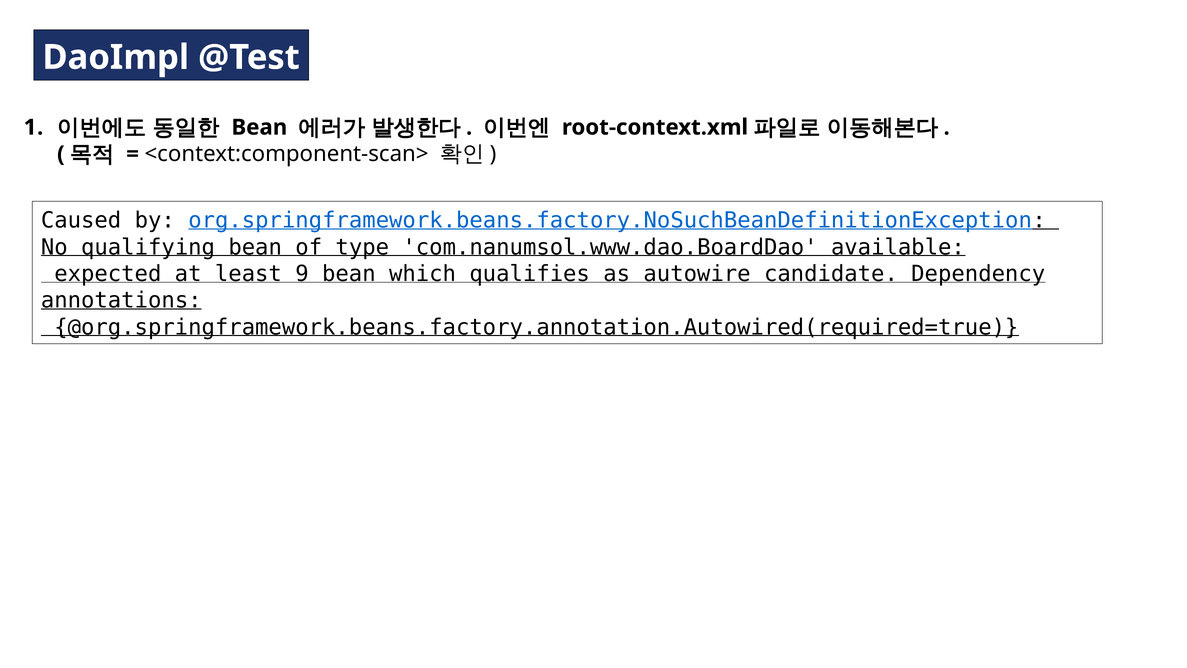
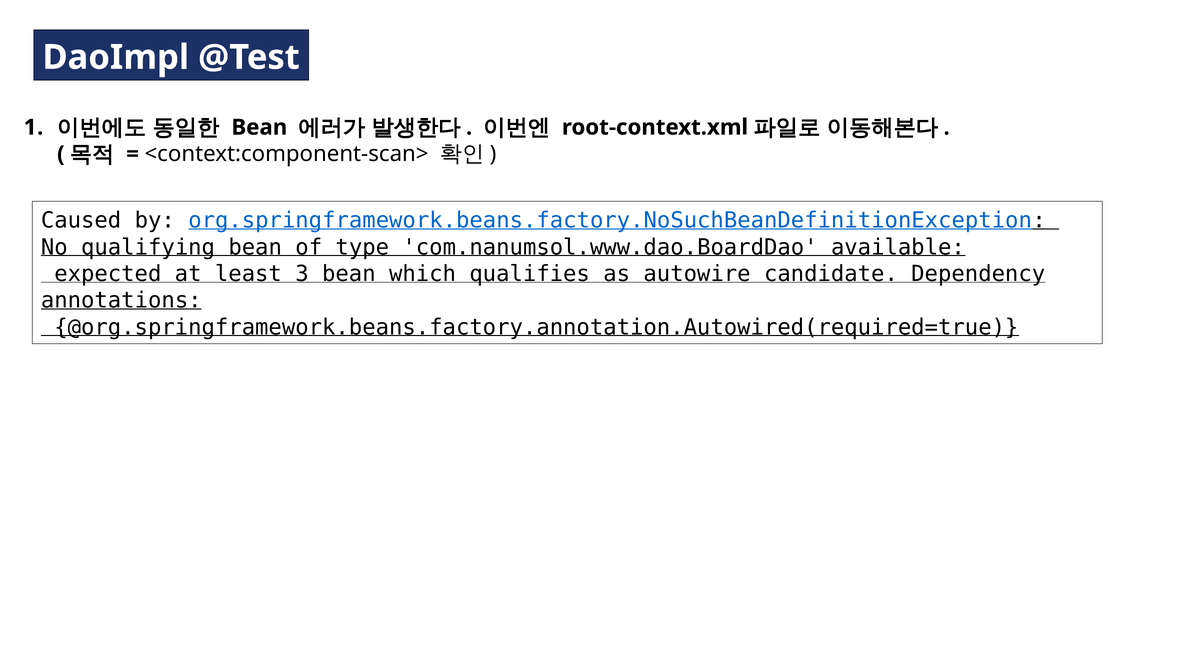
9: 9 -> 3
